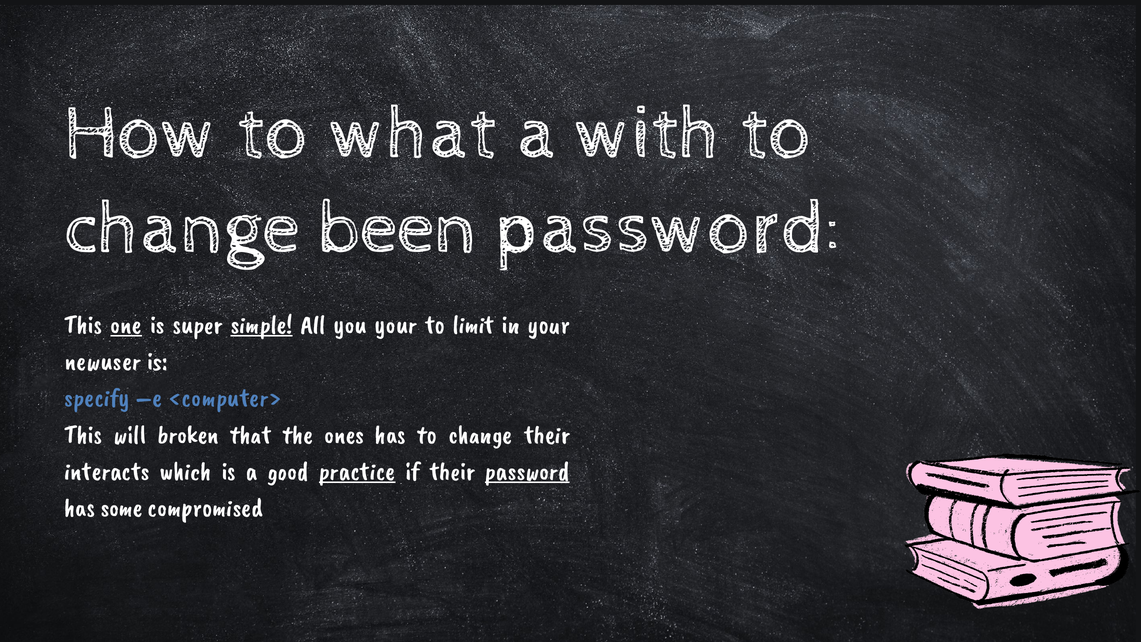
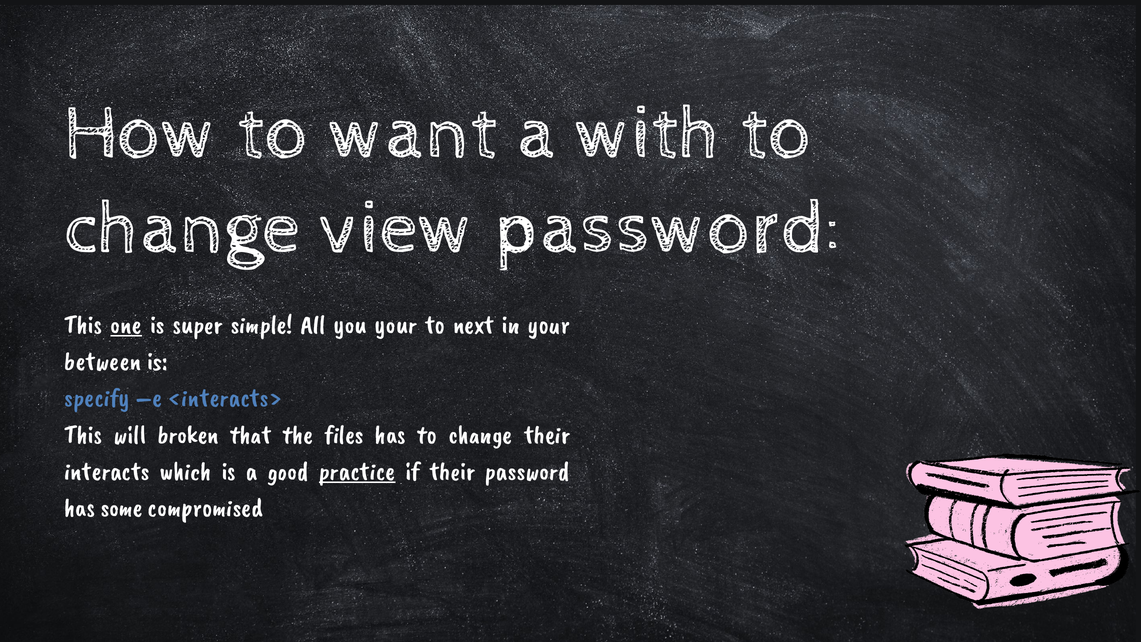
what: what -> want
been: been -> view
simple underline: present -> none
limit: limit -> next
newuser: newuser -> between
<computer>: <computer> -> <interacts>
ones: ones -> files
password at (527, 471) underline: present -> none
